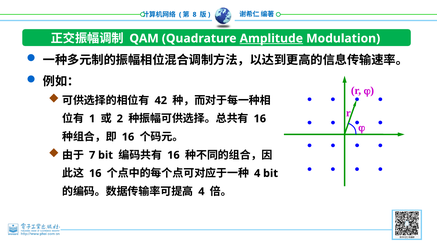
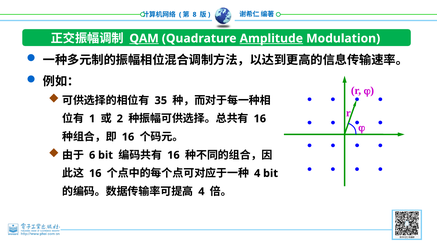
QAM underline: none -> present
42: 42 -> 35
7: 7 -> 6
